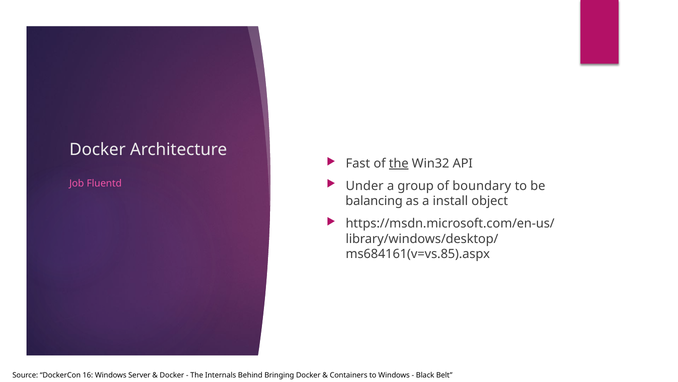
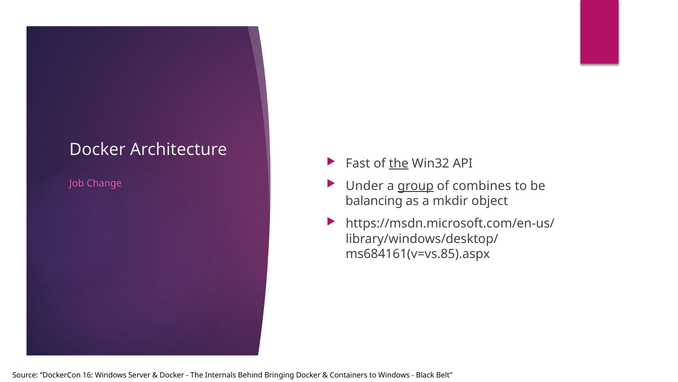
group underline: none -> present
boundary: boundary -> combines
Fluentd: Fluentd -> Change
install: install -> mkdir
